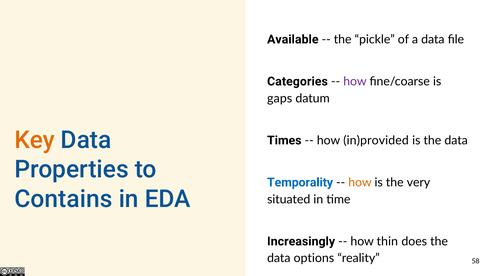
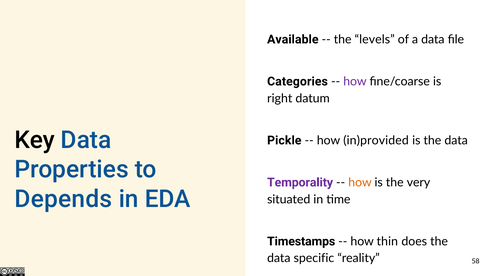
pickle: pickle -> levels
gaps: gaps -> right
Key colour: orange -> black
Times: Times -> Pickle
Temporality colour: blue -> purple
Contains: Contains -> Depends
Increasingly: Increasingly -> Timestamps
options: options -> specific
